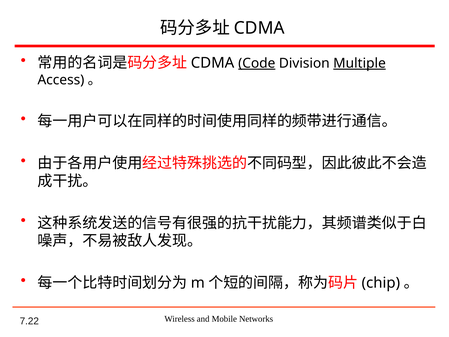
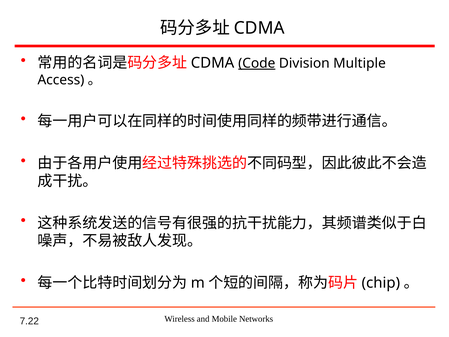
Multiple underline: present -> none
